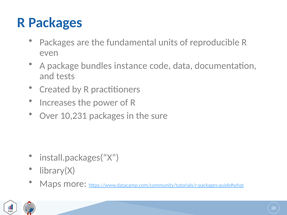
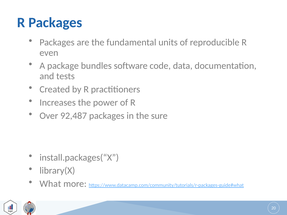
instance: instance -> software
10,231: 10,231 -> 92,487
Maps: Maps -> What
